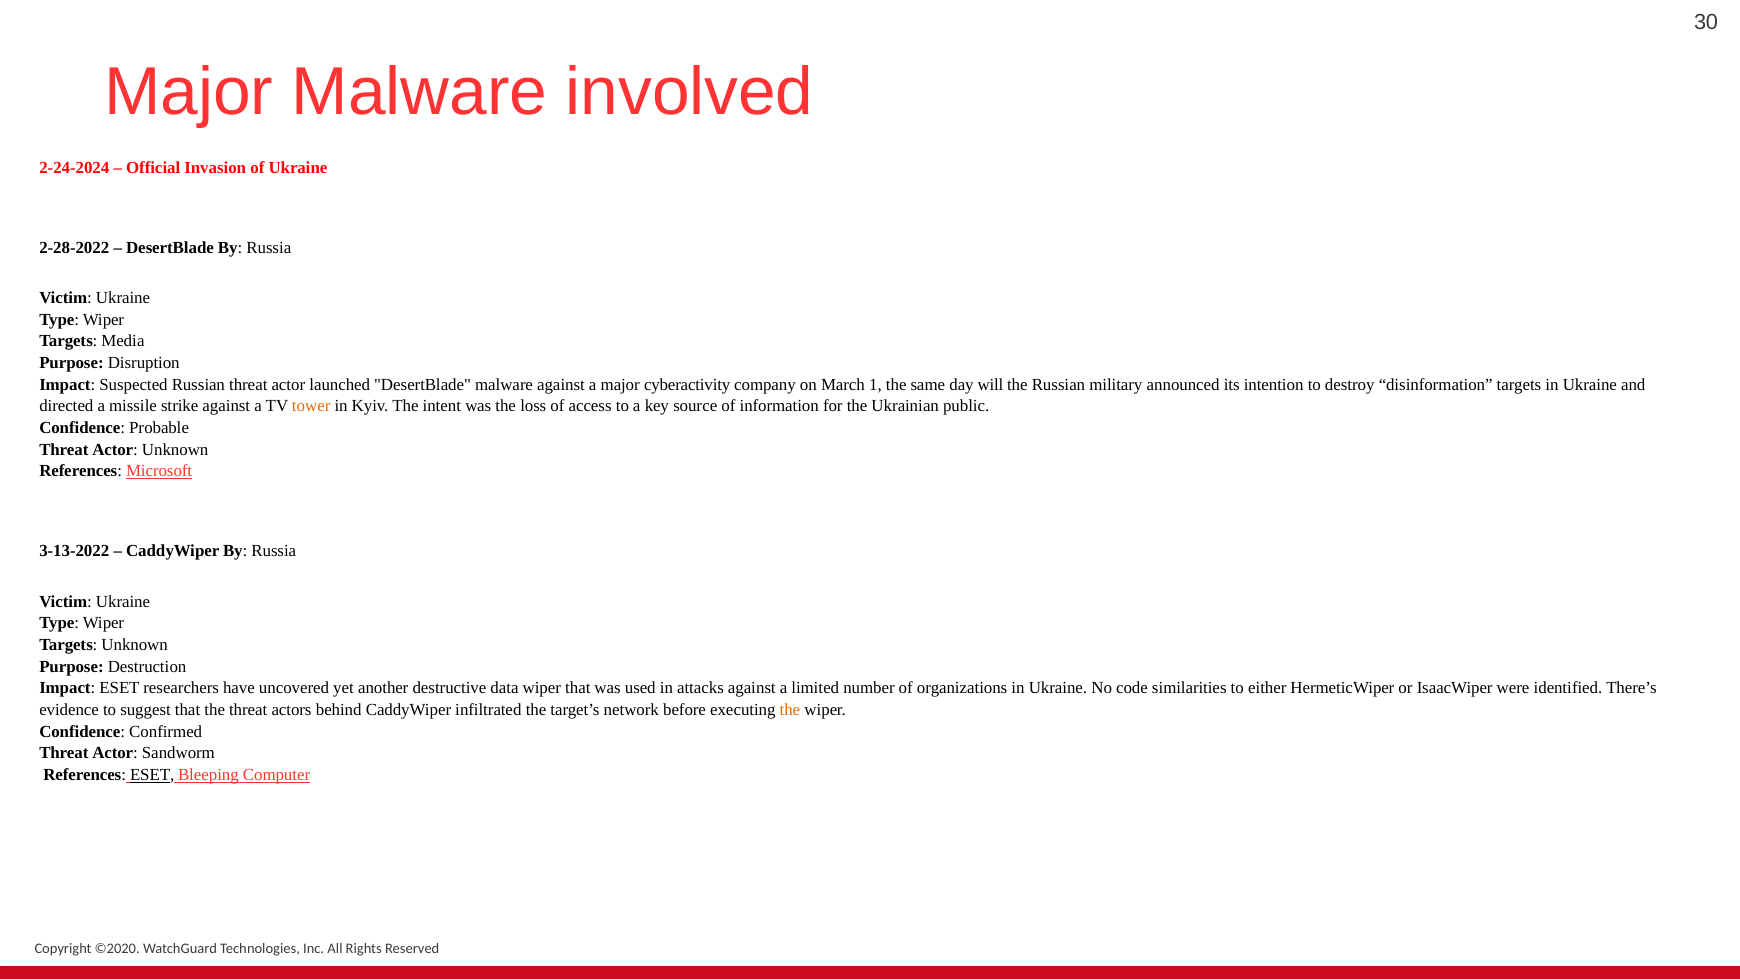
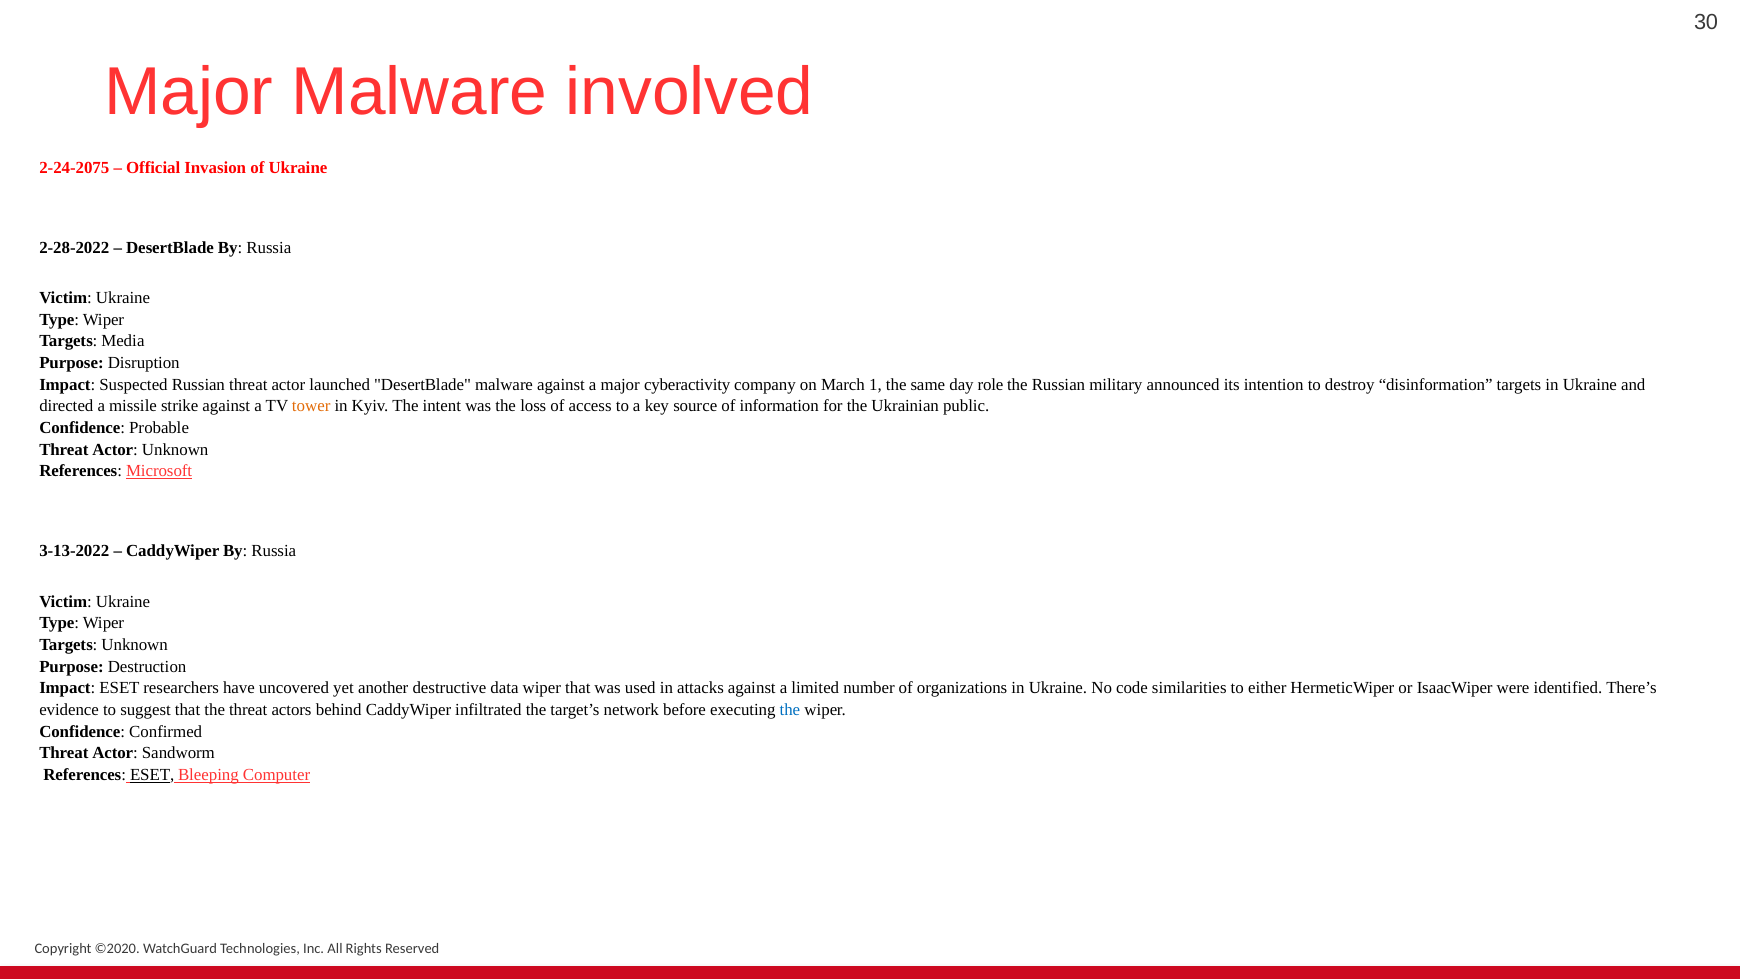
2-24-2024: 2-24-2024 -> 2-24-2075
will: will -> role
the at (790, 710) colour: orange -> blue
